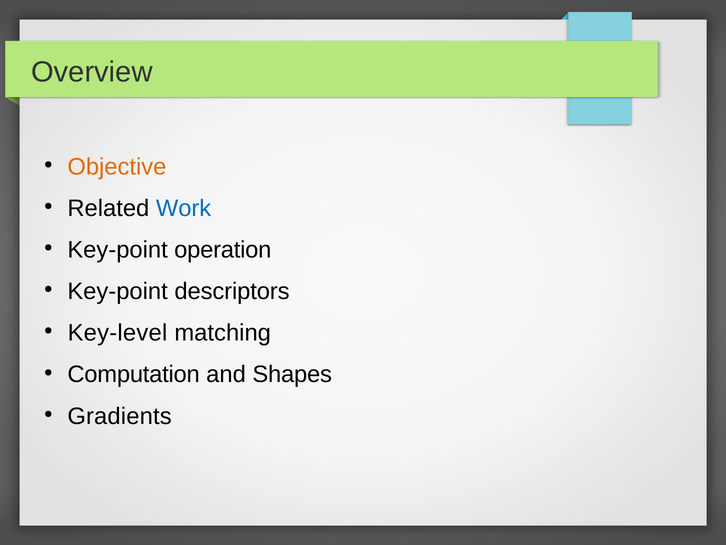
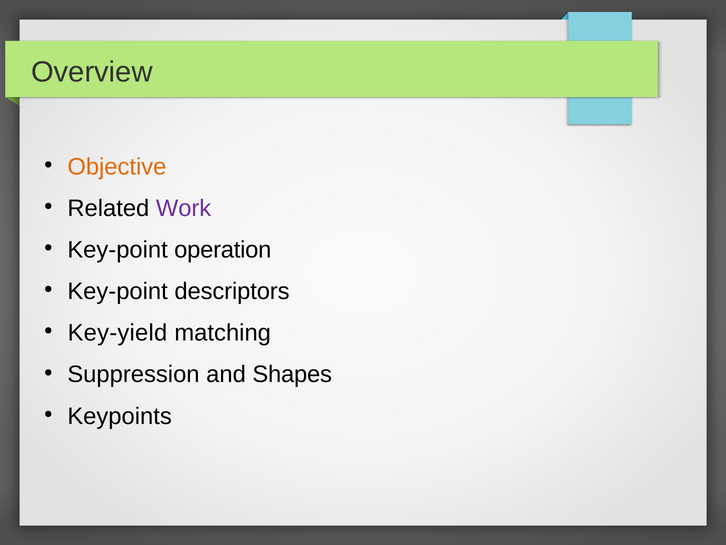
Work colour: blue -> purple
Key-level: Key-level -> Key-yield
Computation: Computation -> Suppression
Gradients: Gradients -> Keypoints
